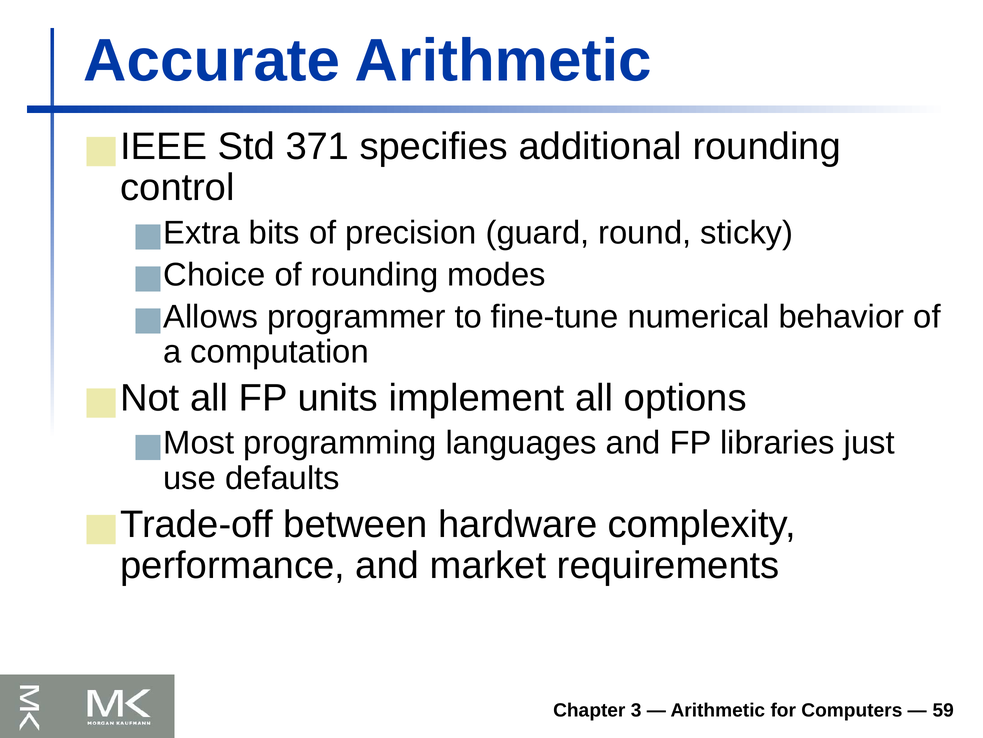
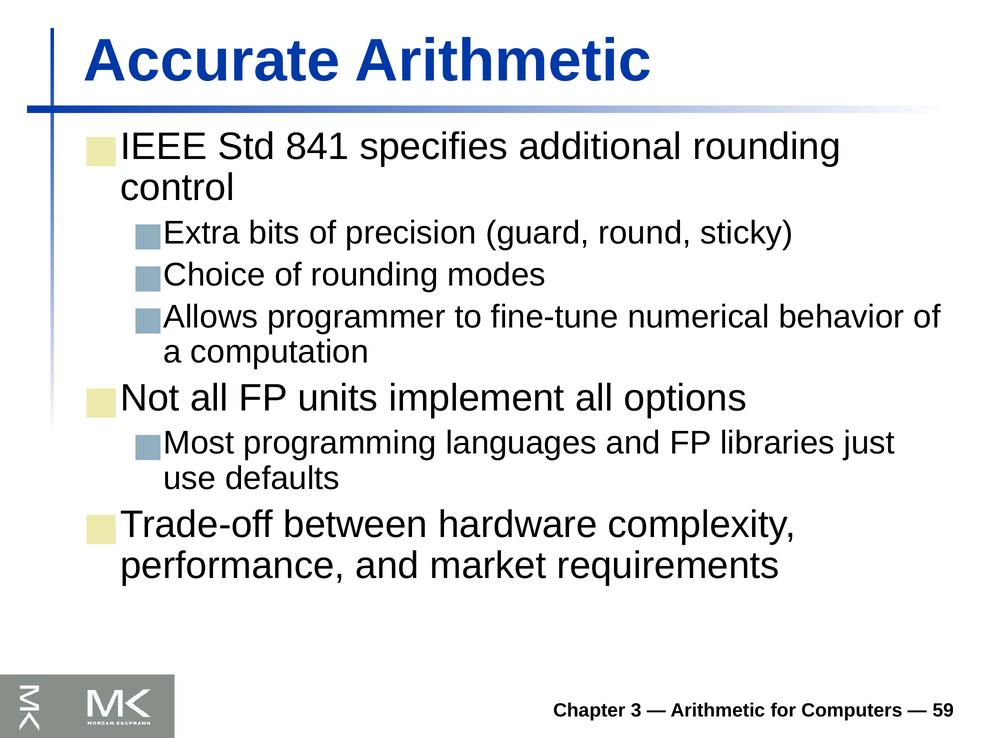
371: 371 -> 841
